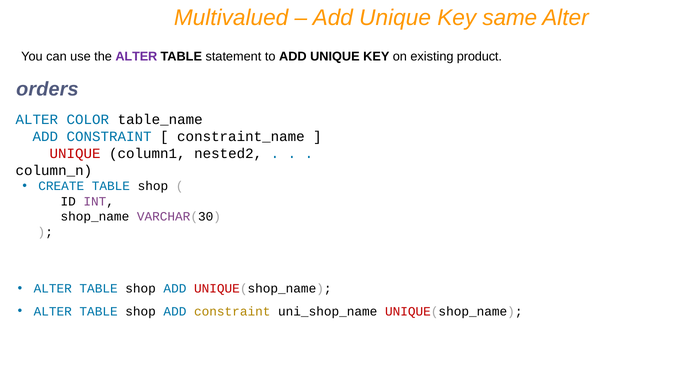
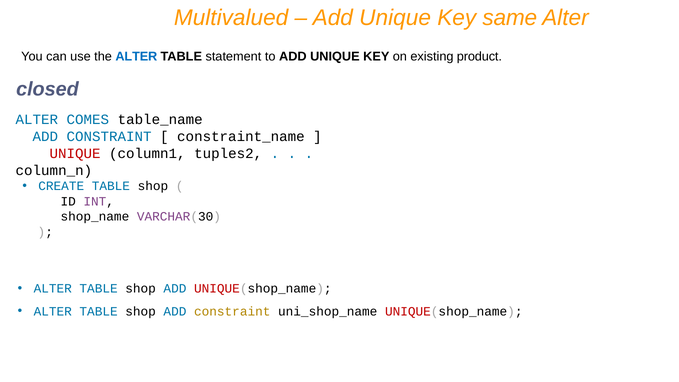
ALTER at (136, 57) colour: purple -> blue
orders: orders -> closed
COLOR: COLOR -> COMES
nested2: nested2 -> tuples2
